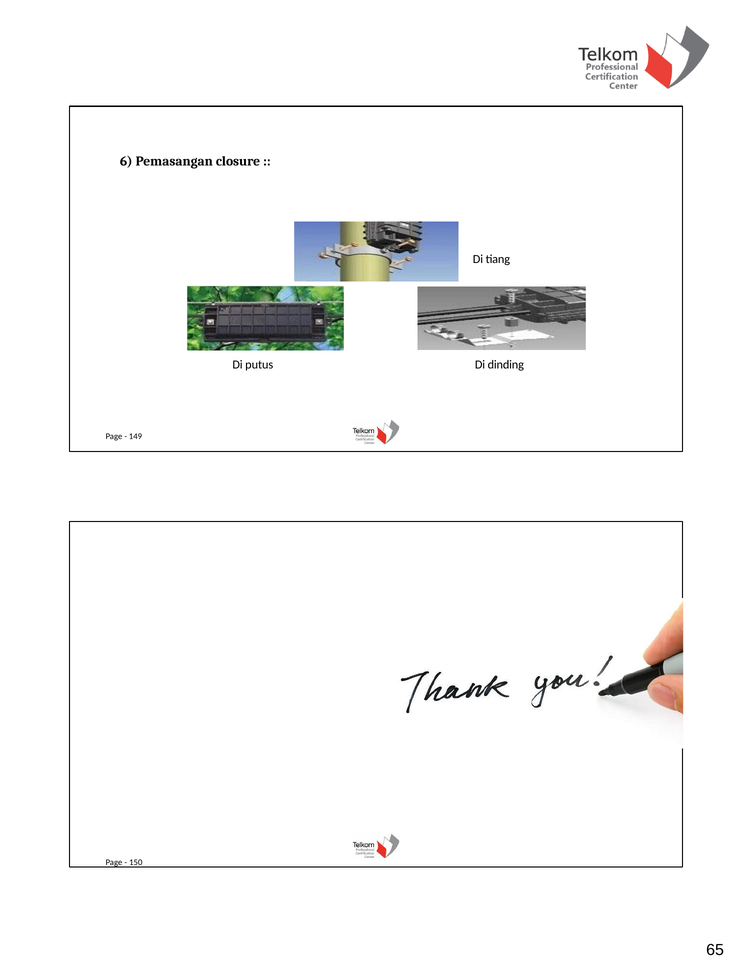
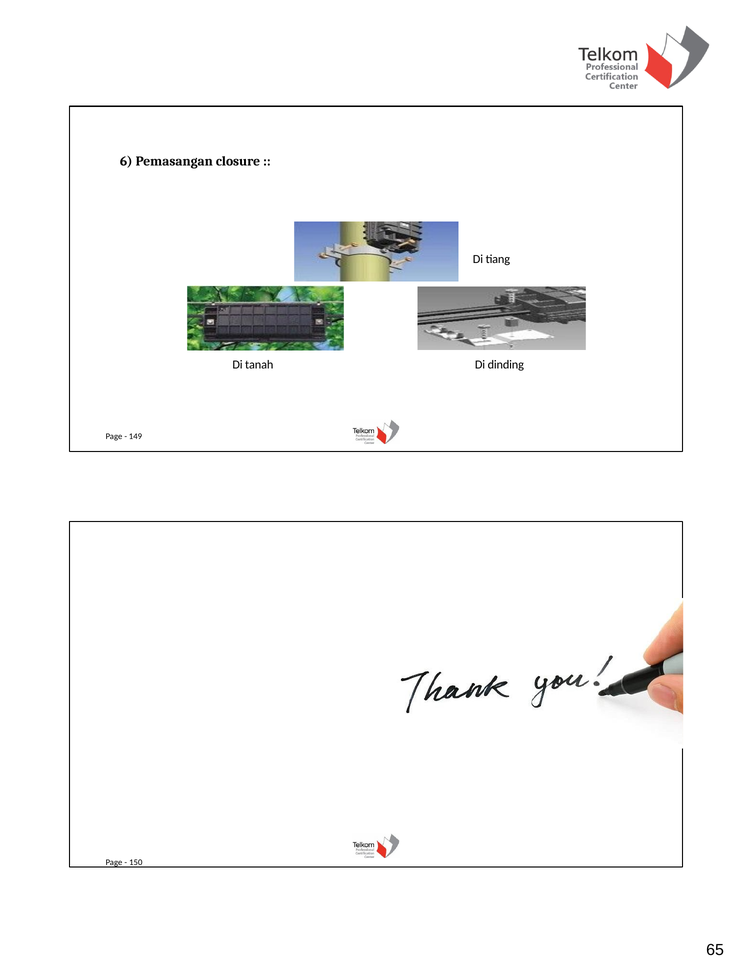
putus: putus -> tanah
